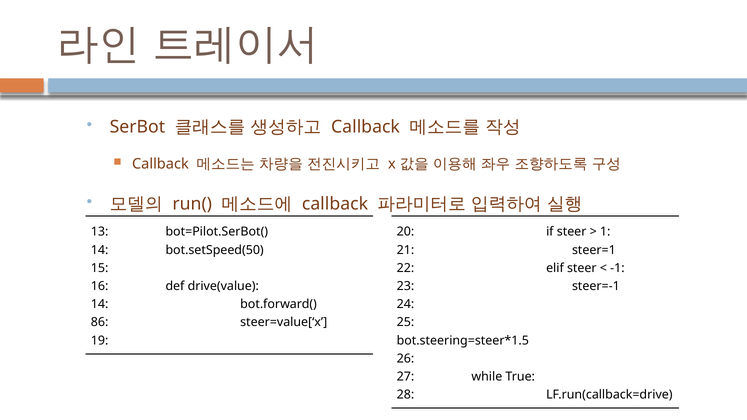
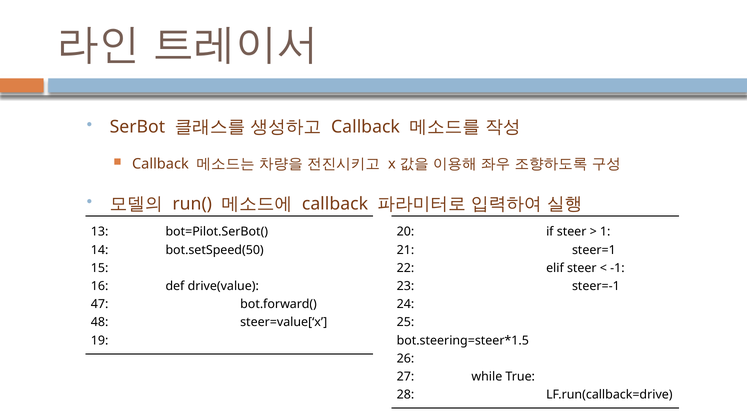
14 at (100, 304): 14 -> 47
86: 86 -> 48
